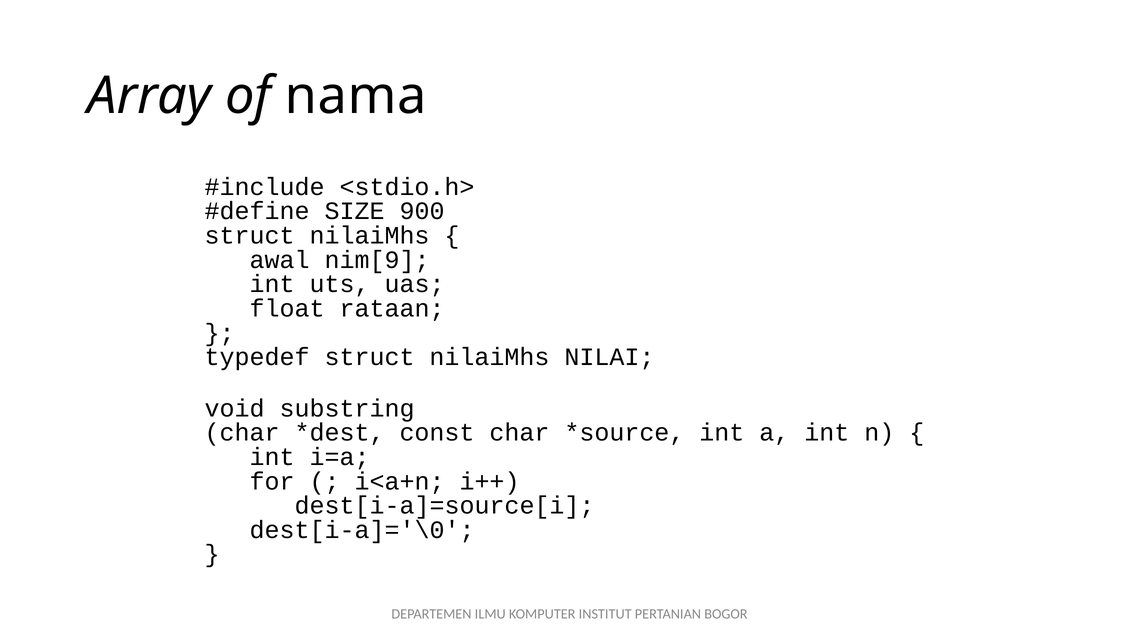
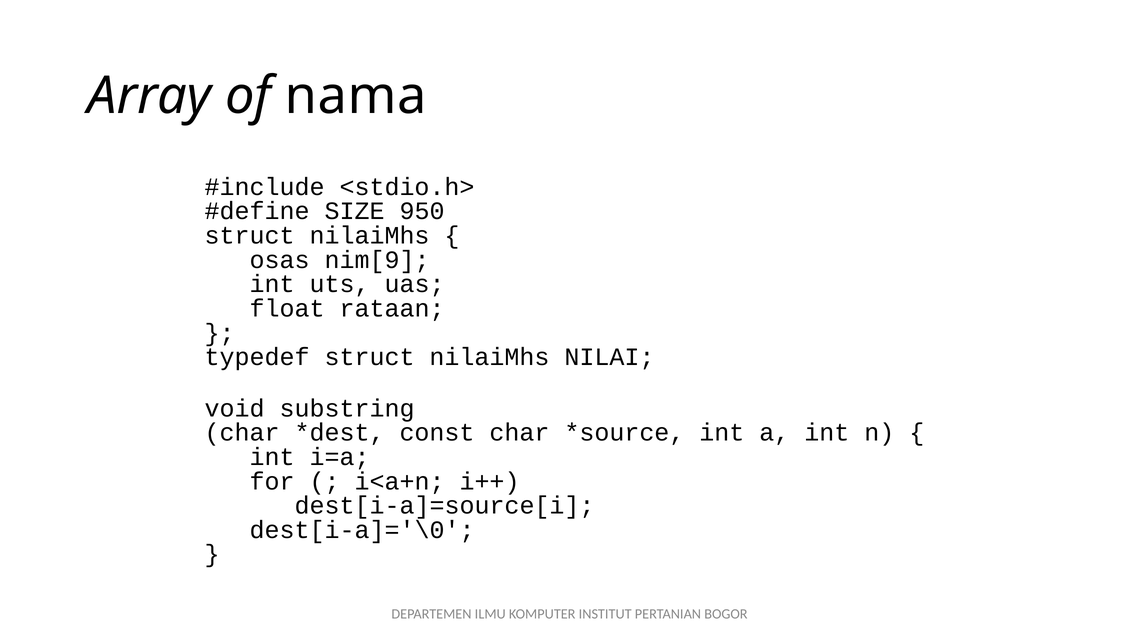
900: 900 -> 950
awal: awal -> osas
